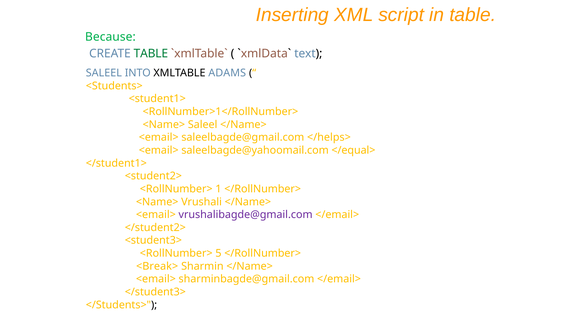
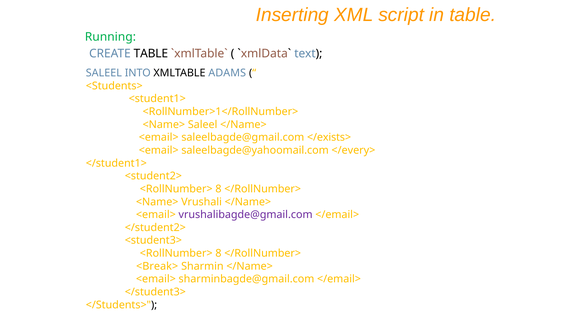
Because: Because -> Running
TABLE at (151, 54) colour: green -> black
</helps>: </helps> -> </exists>
</equal>: </equal> -> </every>
1 at (218, 189): 1 -> 8
5 at (218, 253): 5 -> 8
